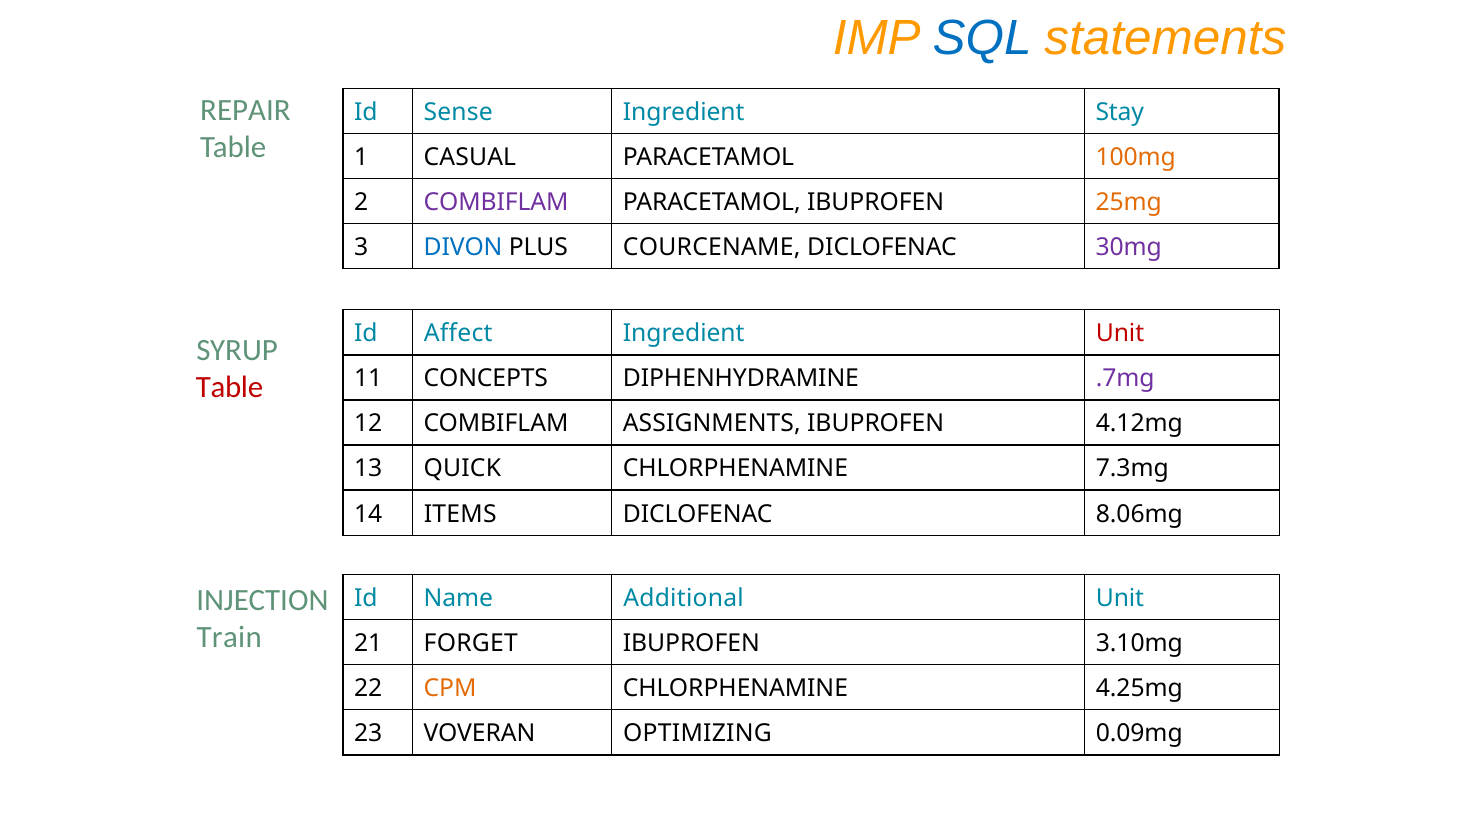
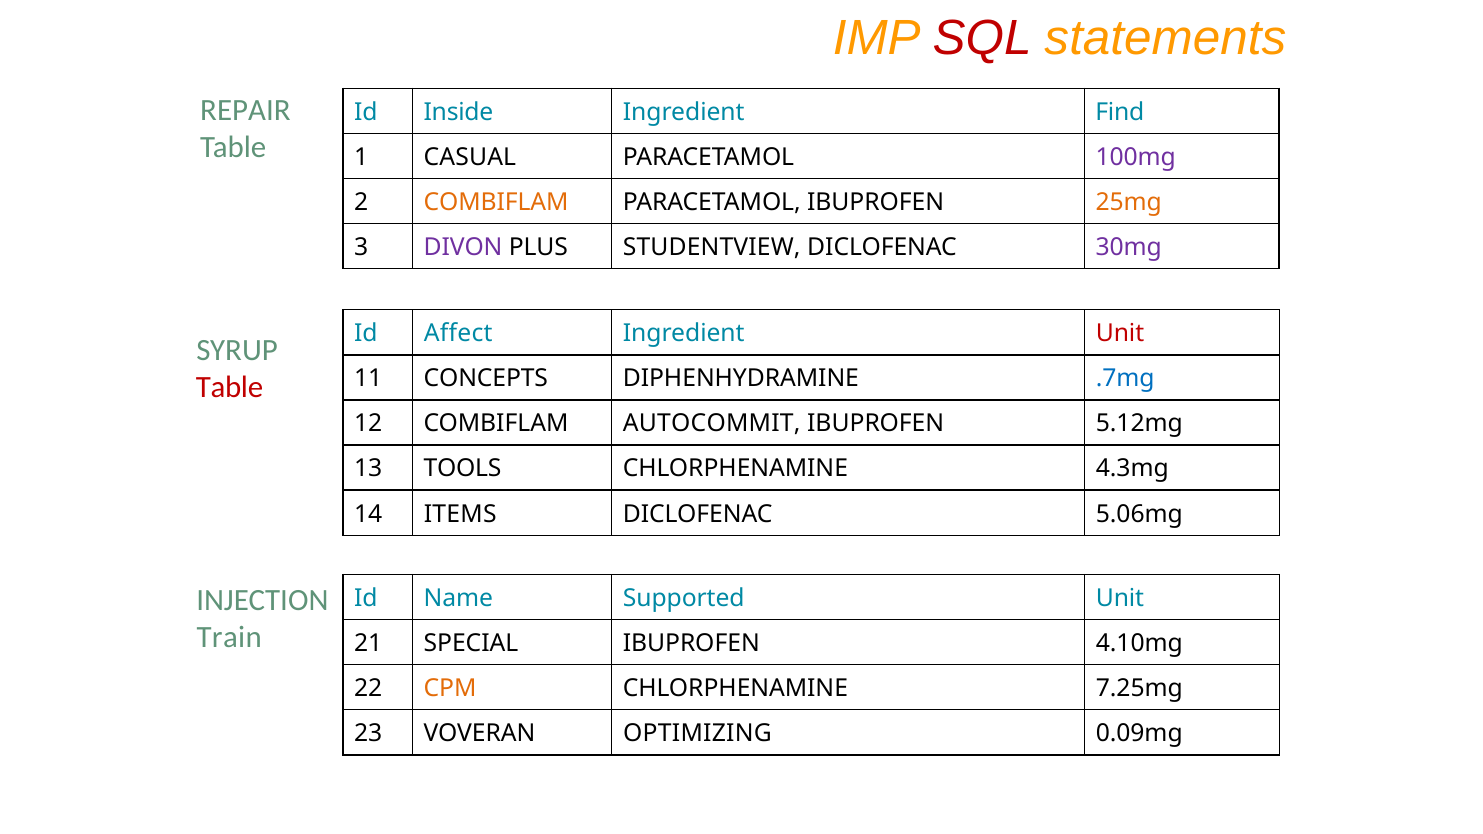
SQL colour: blue -> red
Sense: Sense -> Inside
Stay: Stay -> Find
100mg colour: orange -> purple
COMBIFLAM at (496, 202) colour: purple -> orange
DIVON colour: blue -> purple
COURCENAME: COURCENAME -> STUDENTVIEW
.7mg colour: purple -> blue
ASSIGNMENTS: ASSIGNMENTS -> AUTOCOMMIT
4.12mg: 4.12mg -> 5.12mg
QUICK: QUICK -> TOOLS
7.3mg: 7.3mg -> 4.3mg
8.06mg: 8.06mg -> 5.06mg
Additional: Additional -> Supported
FORGET: FORGET -> SPECIAL
3.10mg: 3.10mg -> 4.10mg
4.25mg: 4.25mg -> 7.25mg
